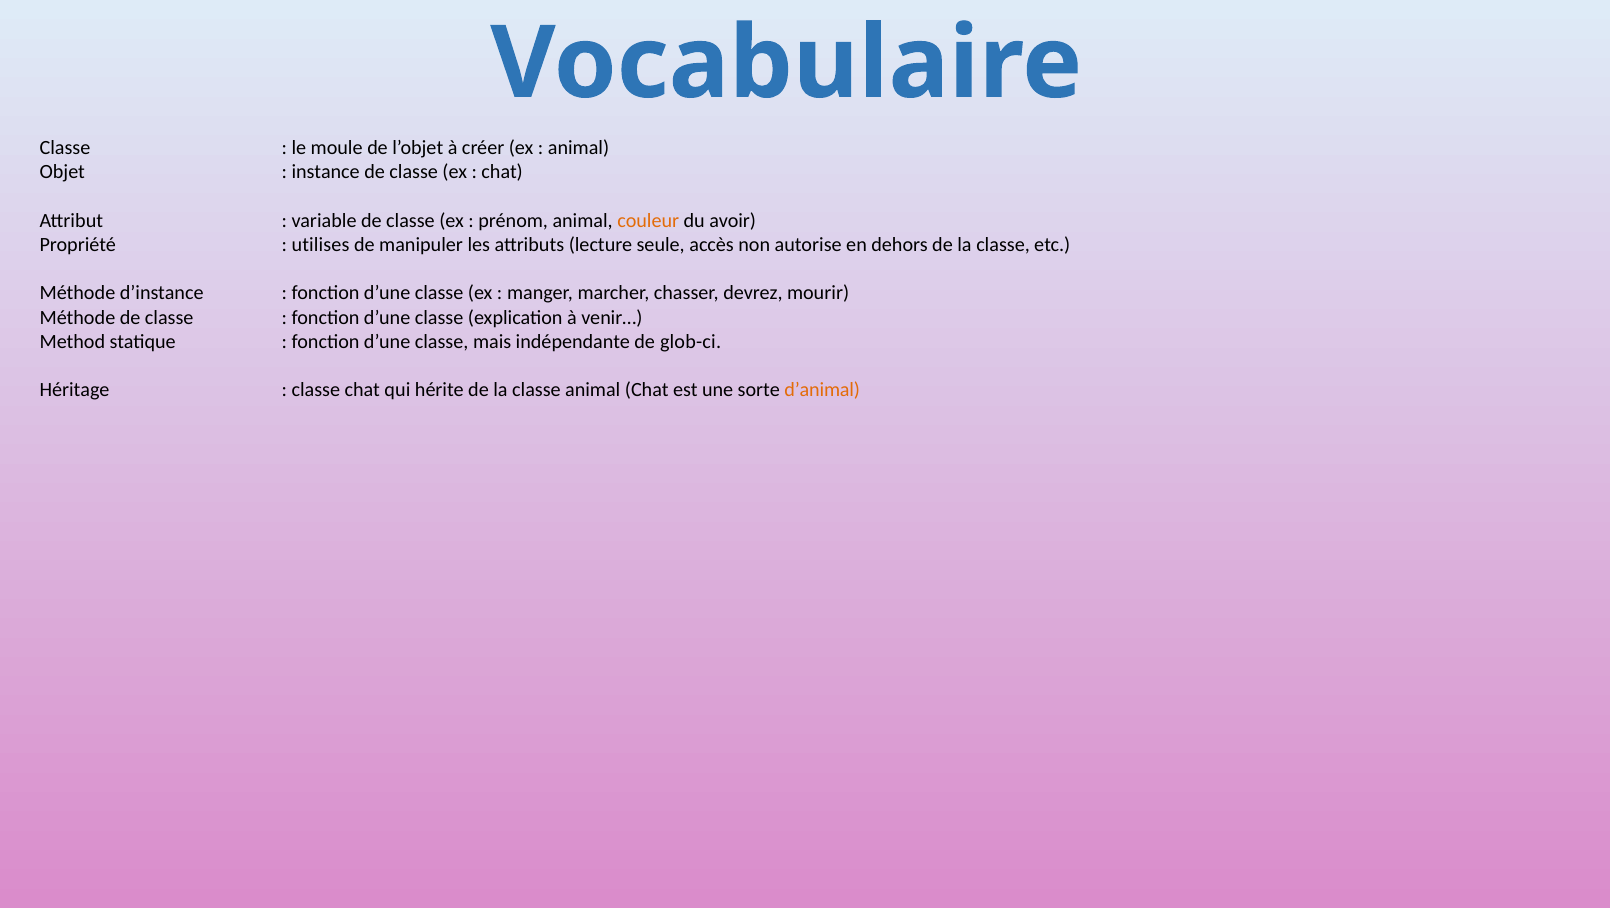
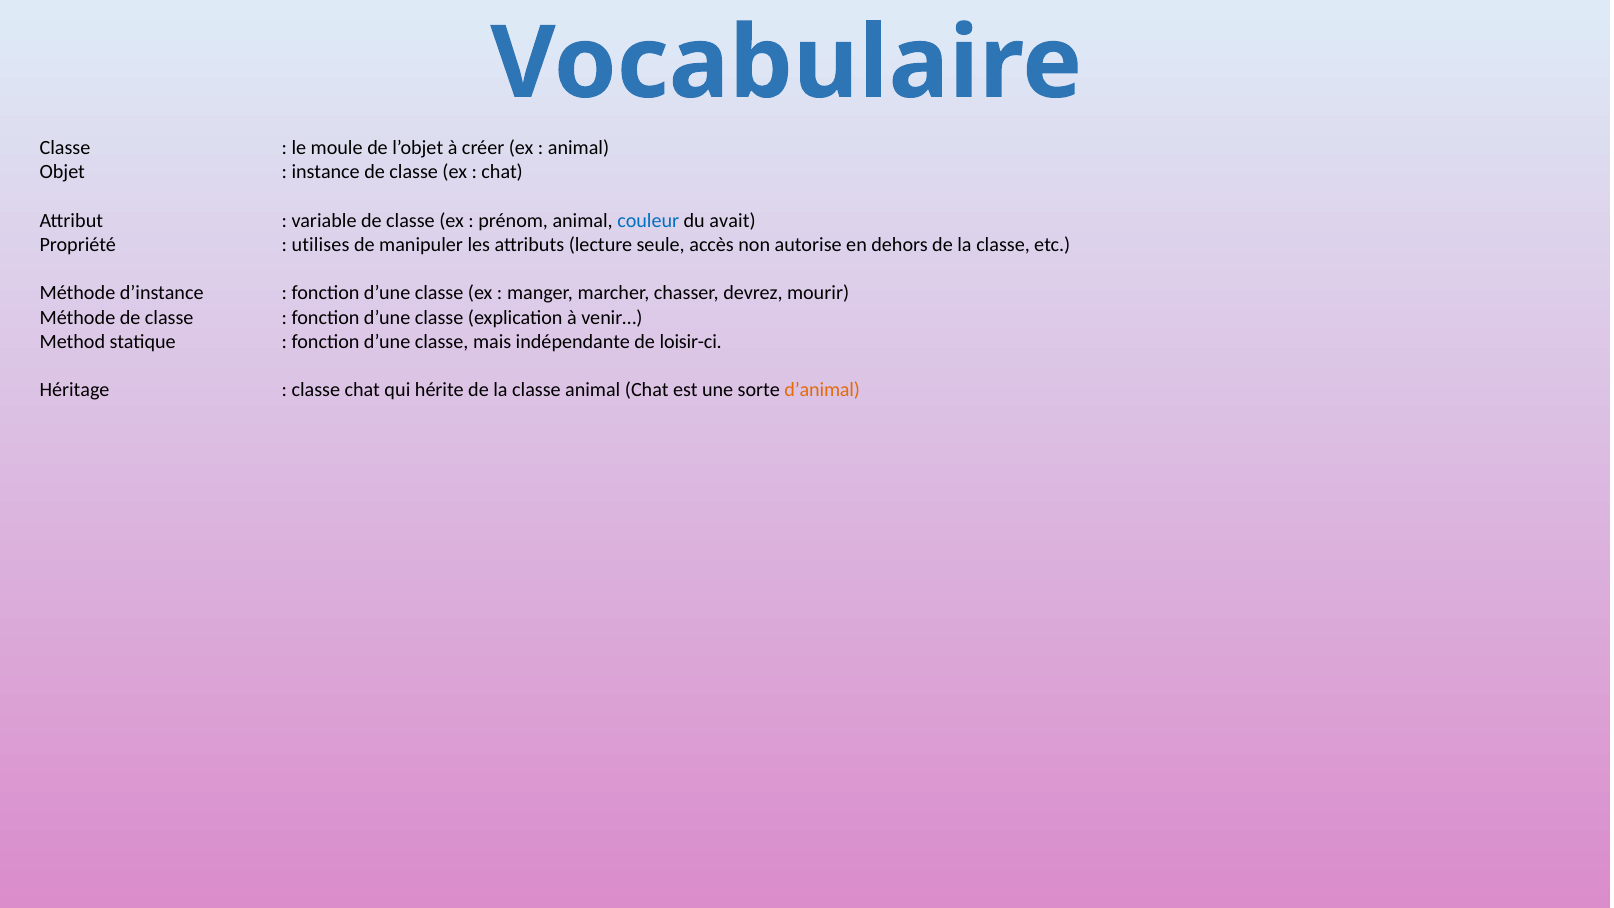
couleur colour: orange -> blue
avoir: avoir -> avait
glob-ci: glob-ci -> loisir-ci
